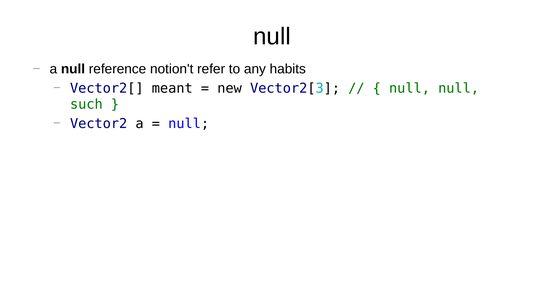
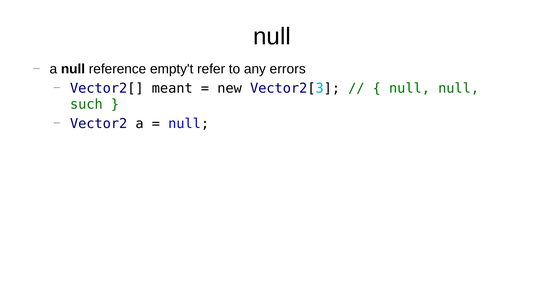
notion't: notion't -> empty't
habits: habits -> errors
